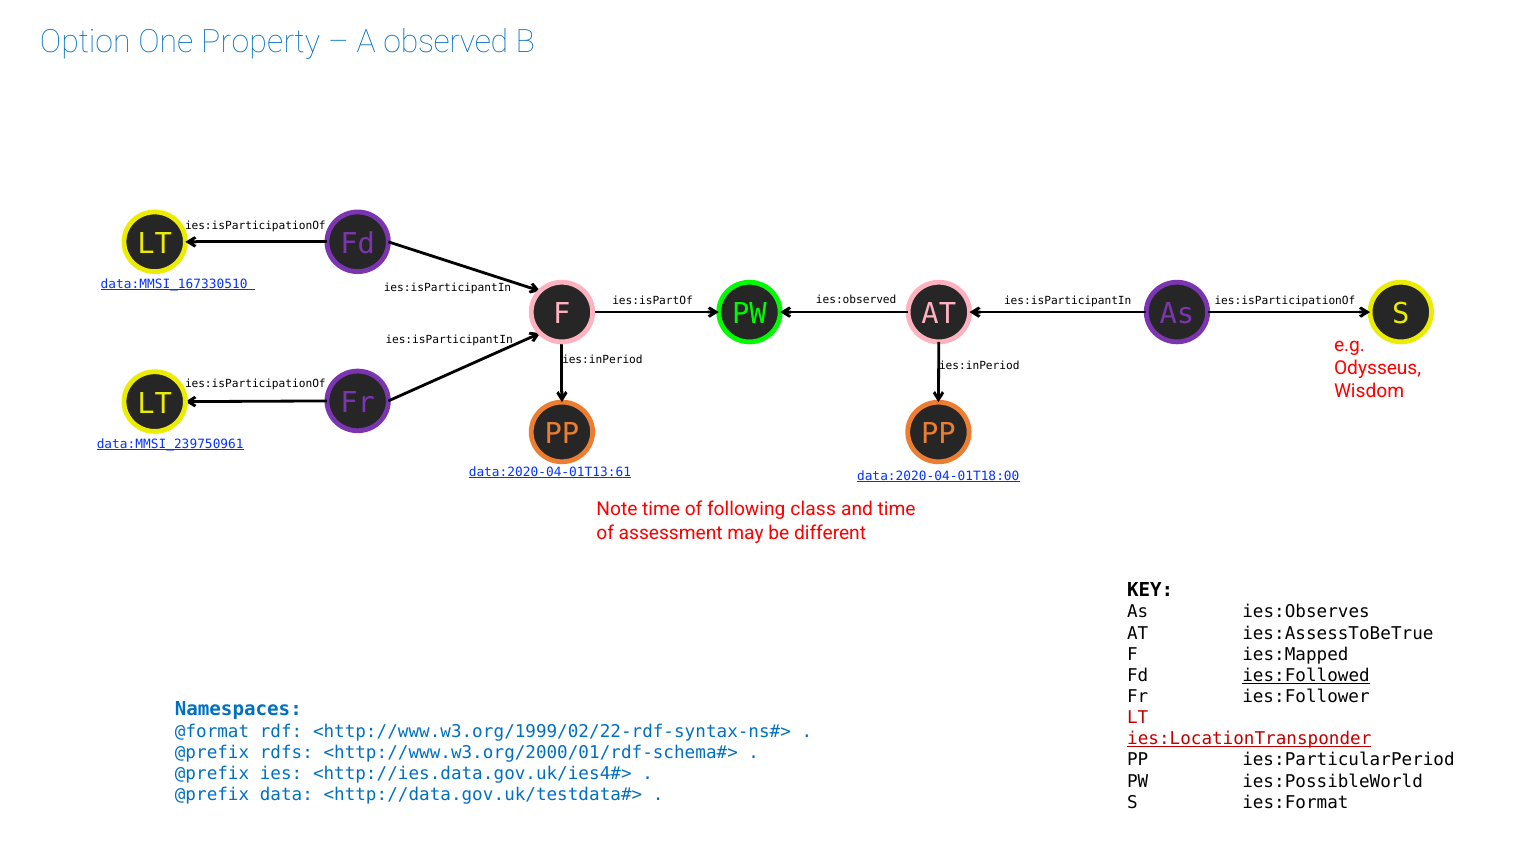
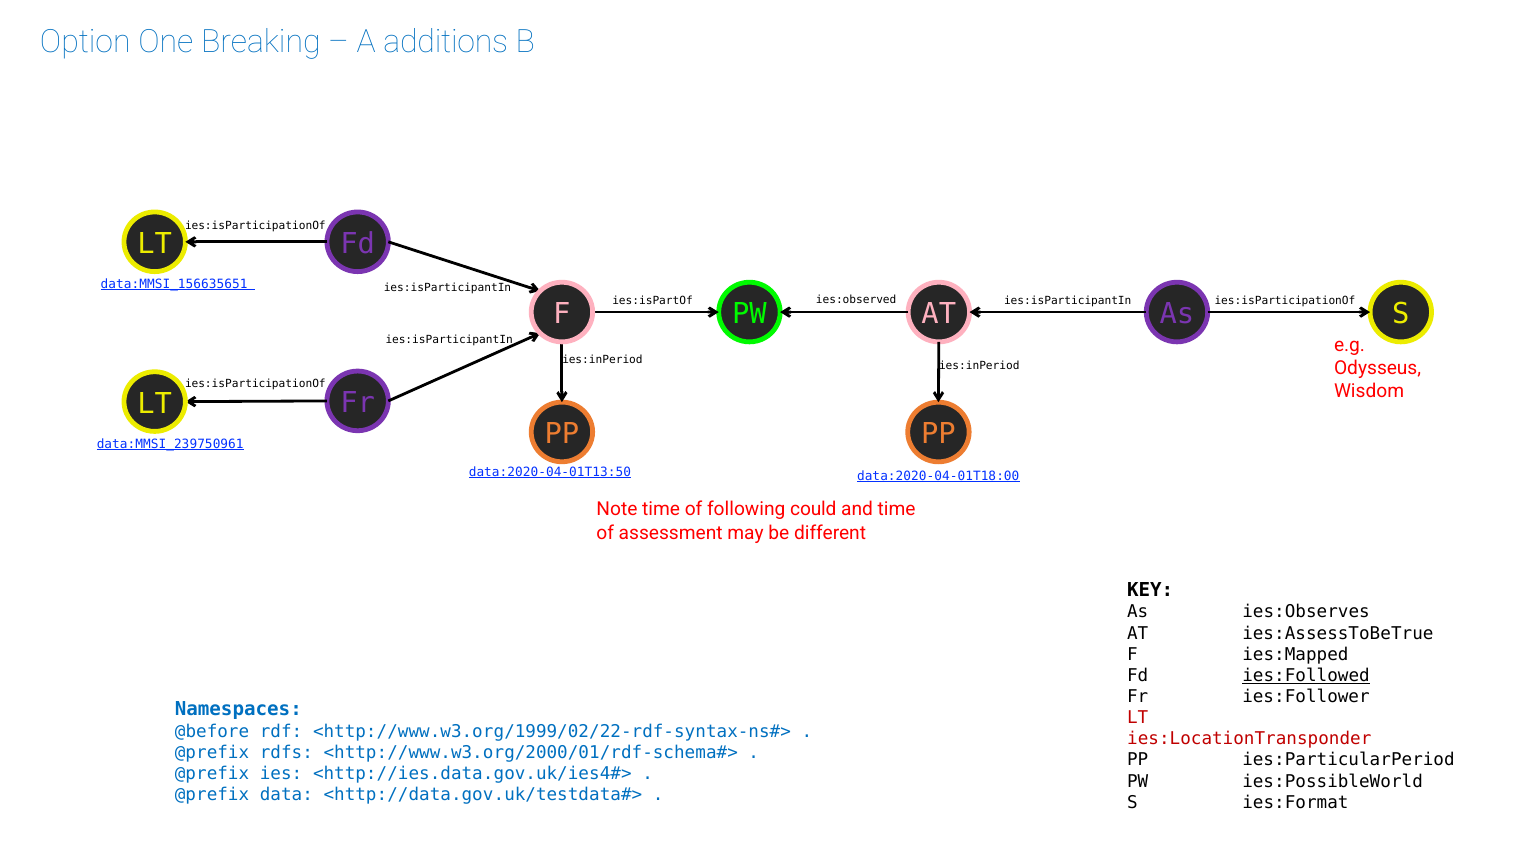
Property: Property -> Breaking
observed: observed -> additions
data:MMSI_167330510: data:MMSI_167330510 -> data:MMSI_156635651
data:2020-04-01T13:61: data:2020-04-01T13:61 -> data:2020-04-01T13:50
class: class -> could
@format: @format -> @before
ies:LocationTransponder underline: present -> none
